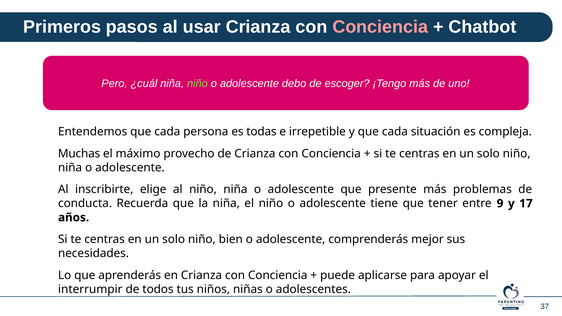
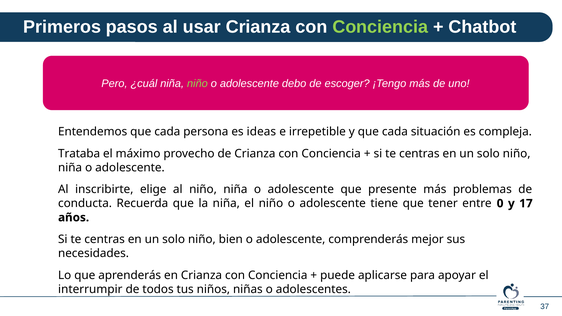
Conciencia at (380, 27) colour: pink -> light green
todas: todas -> ideas
Muchas: Muchas -> Trataba
9: 9 -> 0
